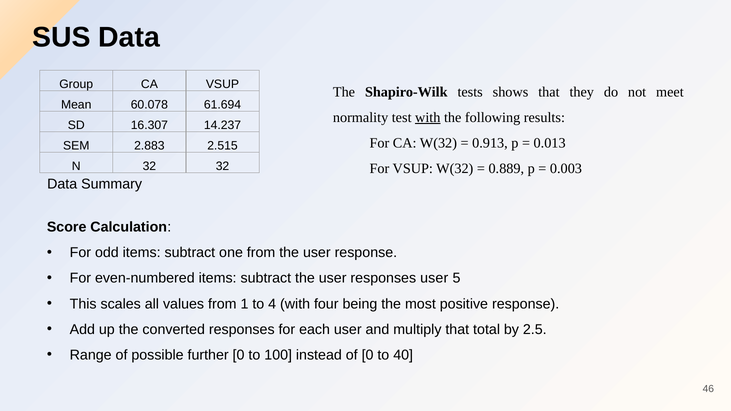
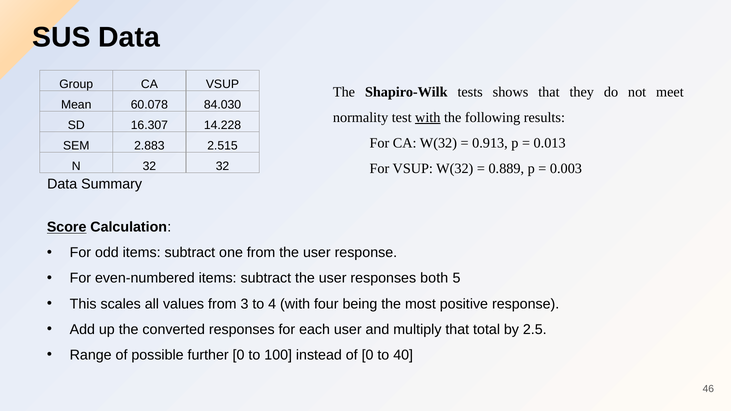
61.694: 61.694 -> 84.030
14.237: 14.237 -> 14.228
Score underline: none -> present
responses user: user -> both
1: 1 -> 3
